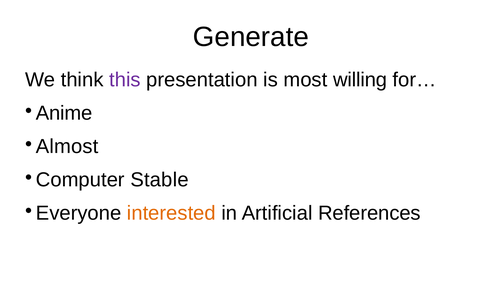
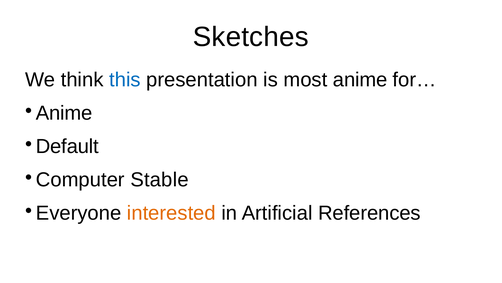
Generate: Generate -> Sketches
this colour: purple -> blue
most willing: willing -> anime
Almost: Almost -> Default
